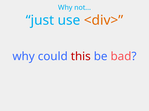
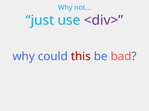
<div> colour: orange -> purple
